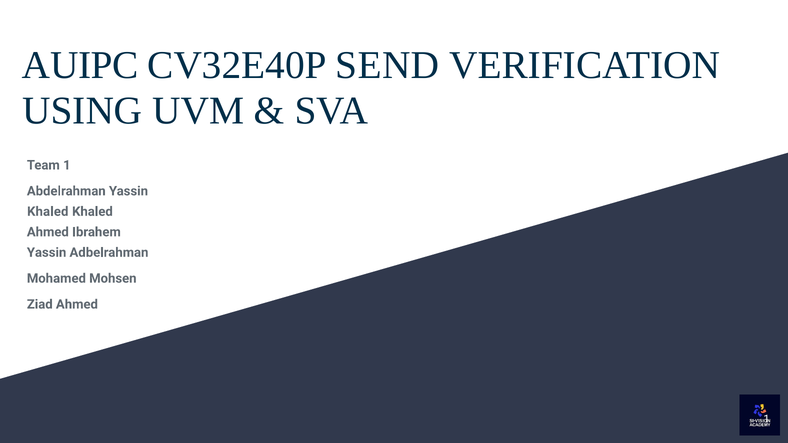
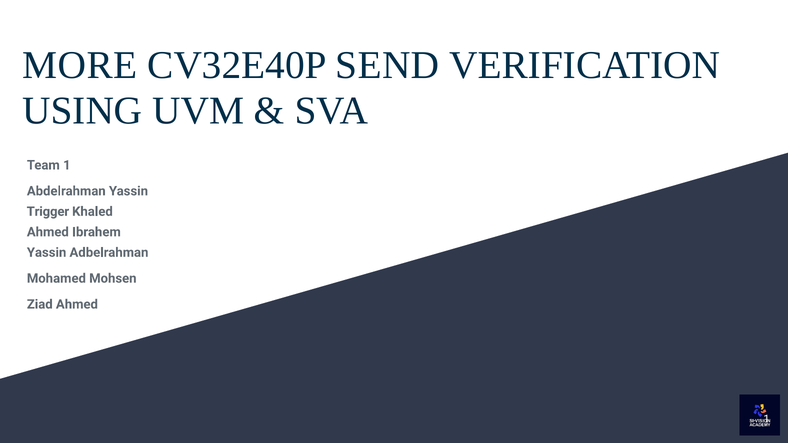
AUIPC: AUIPC -> MORE
Khaled at (48, 212): Khaled -> Trigger
